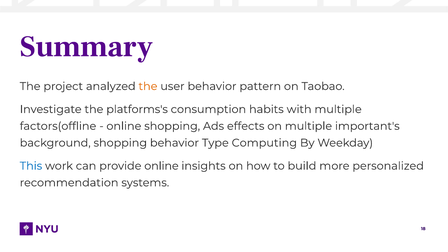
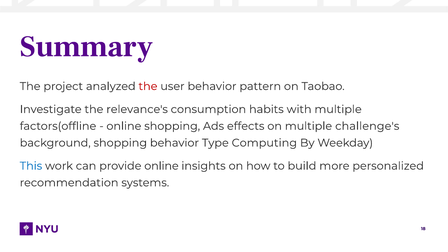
the at (148, 86) colour: orange -> red
platforms's: platforms's -> relevance's
important's: important's -> challenge's
